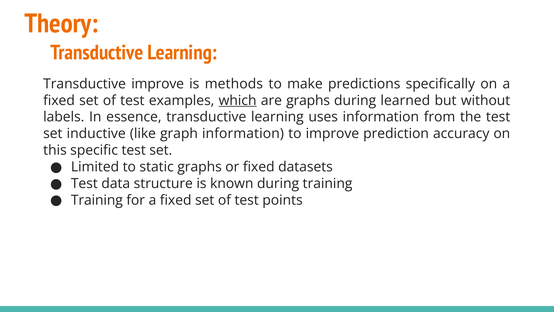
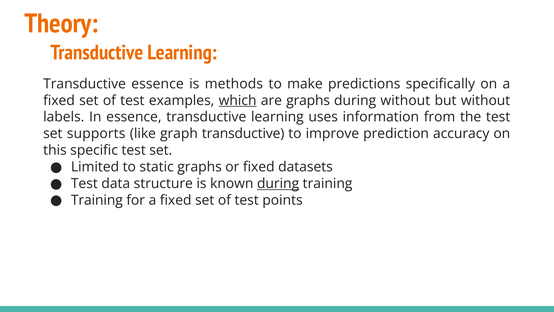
Transductive improve: improve -> essence
during learned: learned -> without
inductive: inductive -> supports
graph information: information -> transductive
during at (278, 183) underline: none -> present
